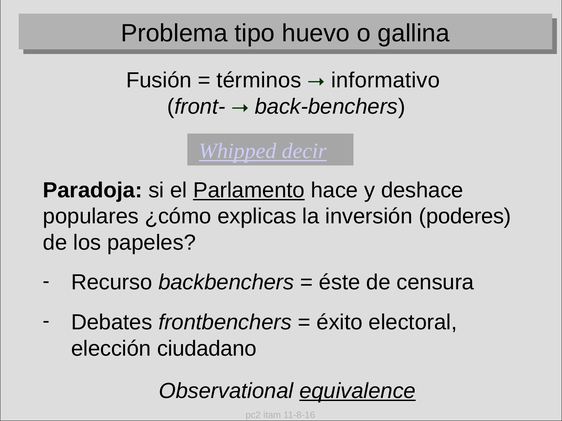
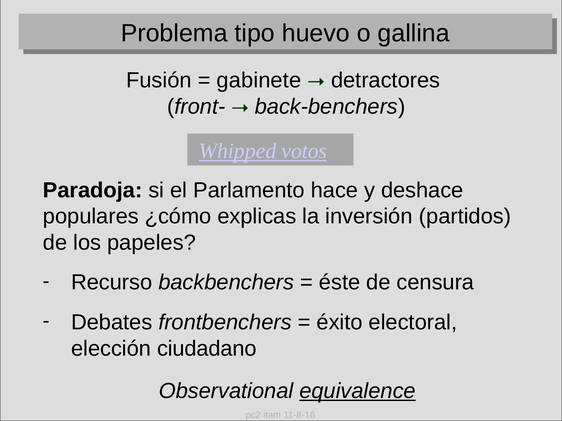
términos: términos -> gabinete
informativo: informativo -> detractores
decir: decir -> votos
Parlamento underline: present -> none
poderes: poderes -> partidos
